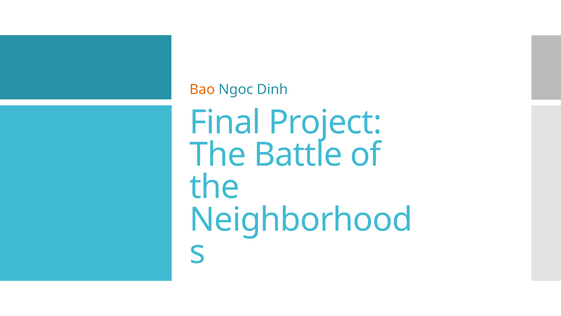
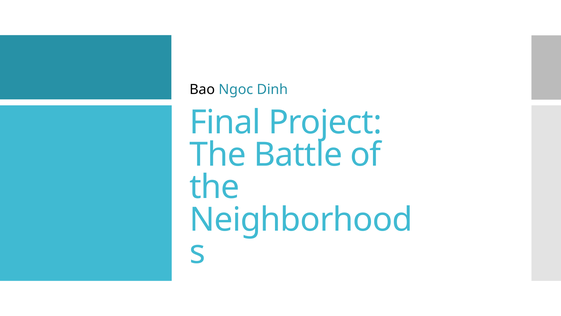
Bao colour: orange -> black
